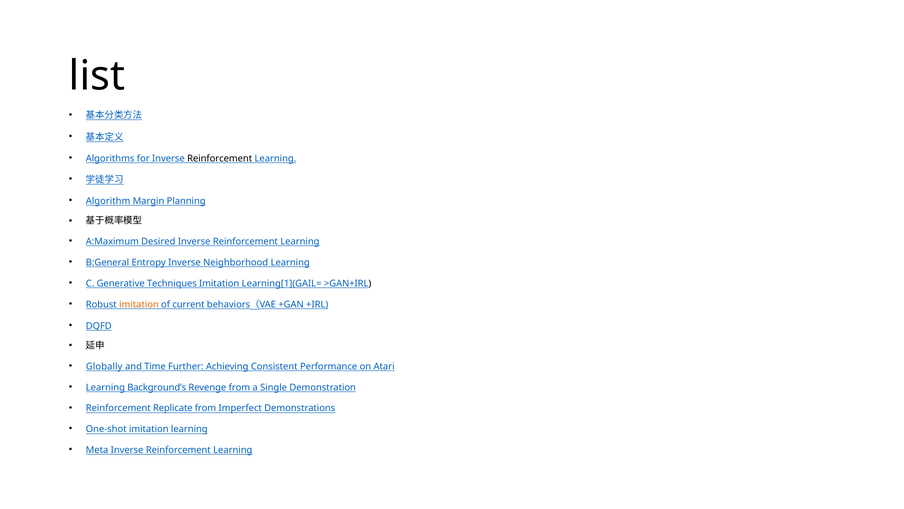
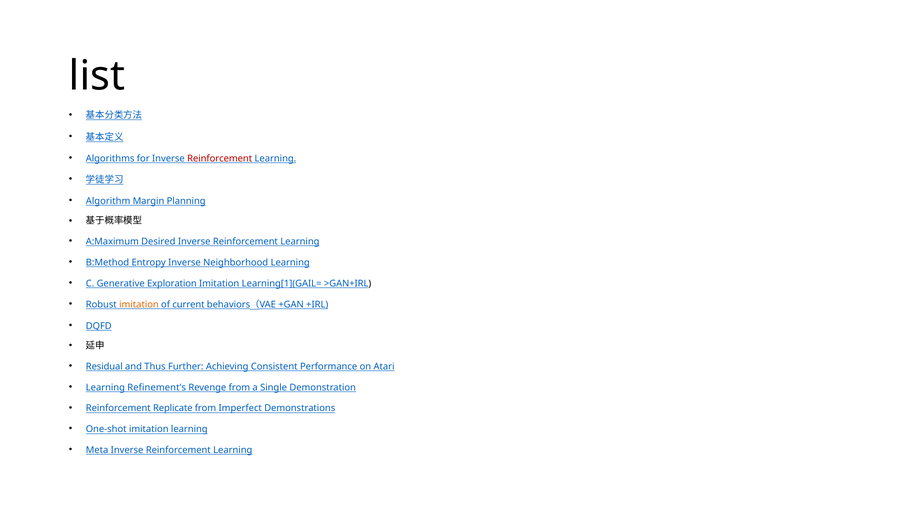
Reinforcement at (220, 158) colour: black -> red
B:General: B:General -> B:Method
Techniques: Techniques -> Exploration
Globally: Globally -> Residual
Time: Time -> Thus
Background’s: Background’s -> Refinement’s
